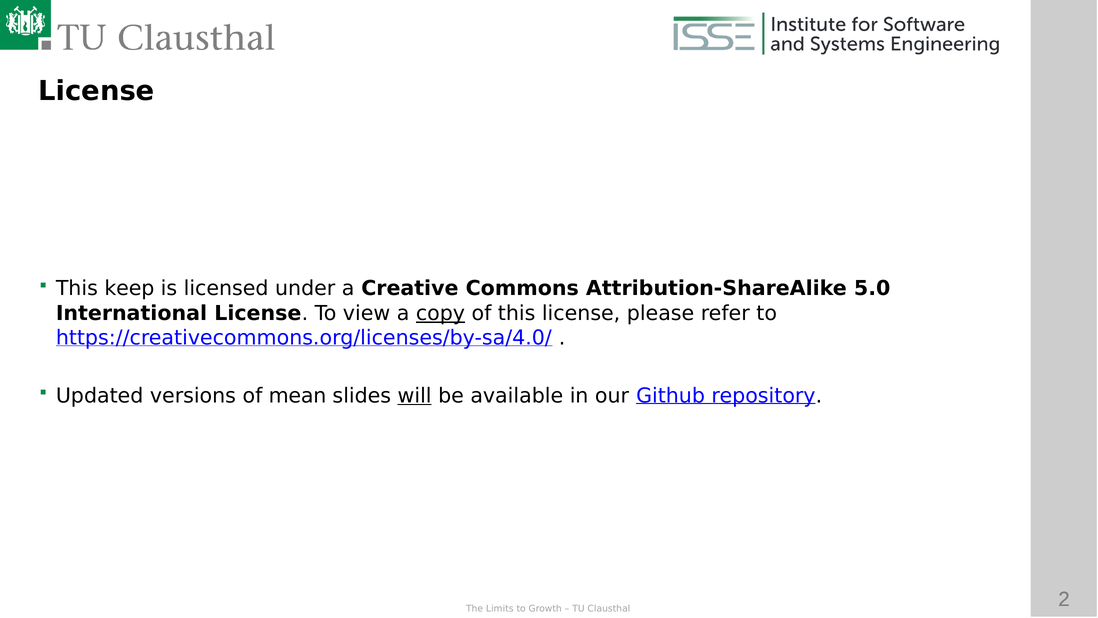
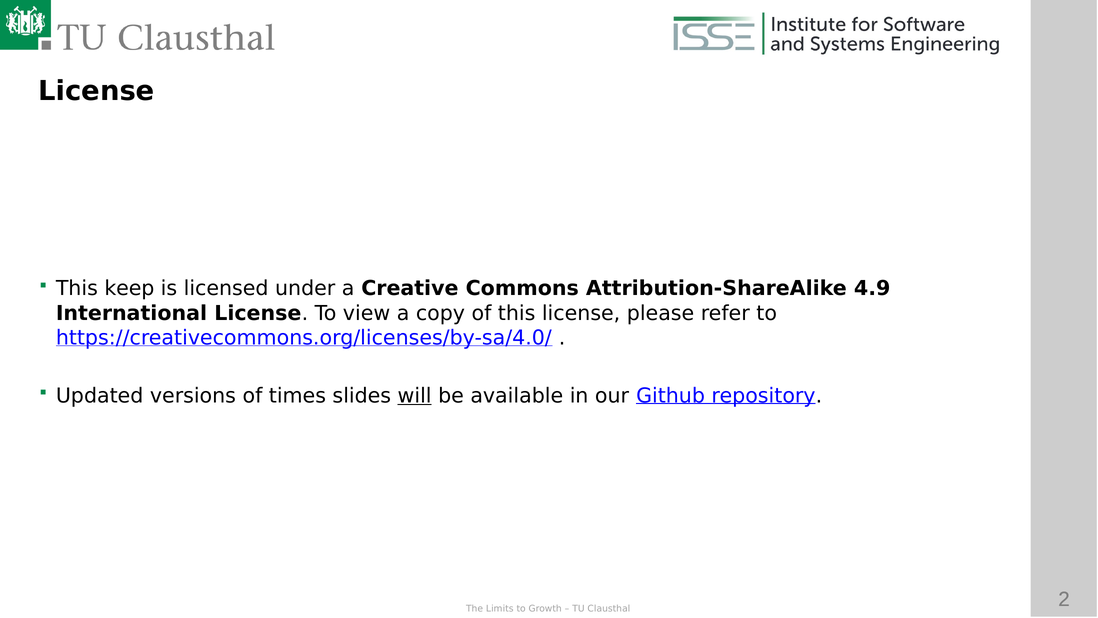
5.0: 5.0 -> 4.9
copy underline: present -> none
mean: mean -> times
